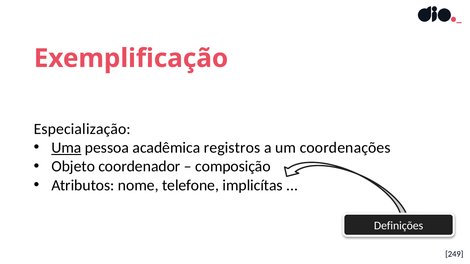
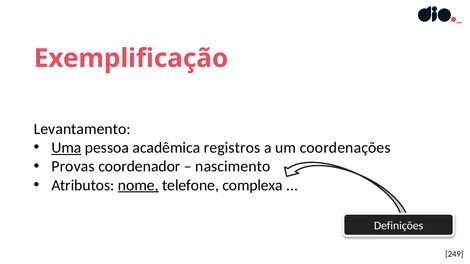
Especialização: Especialização -> Levantamento
Objeto: Objeto -> Provas
composição: composição -> nascimento
nome underline: none -> present
implicítas: implicítas -> complexa
